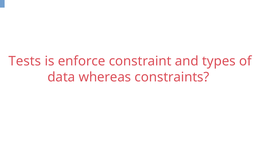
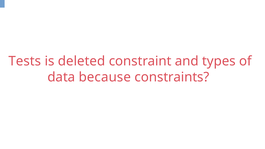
enforce: enforce -> deleted
whereas: whereas -> because
